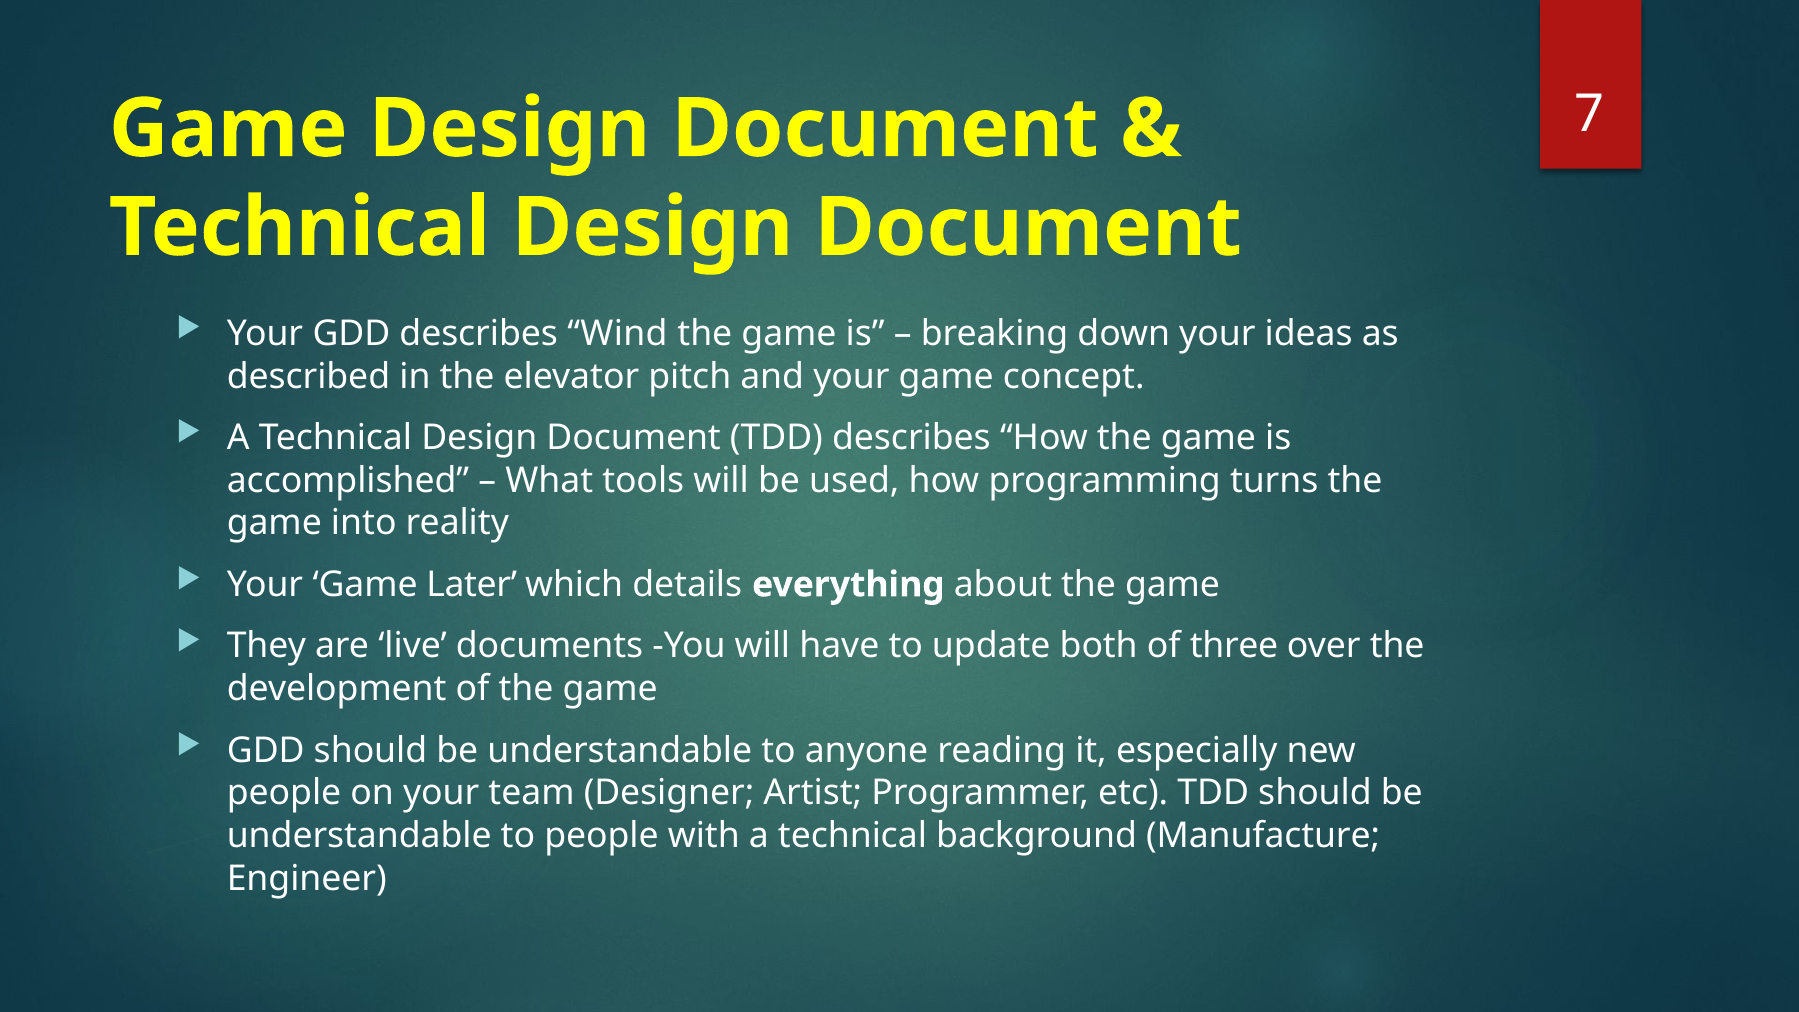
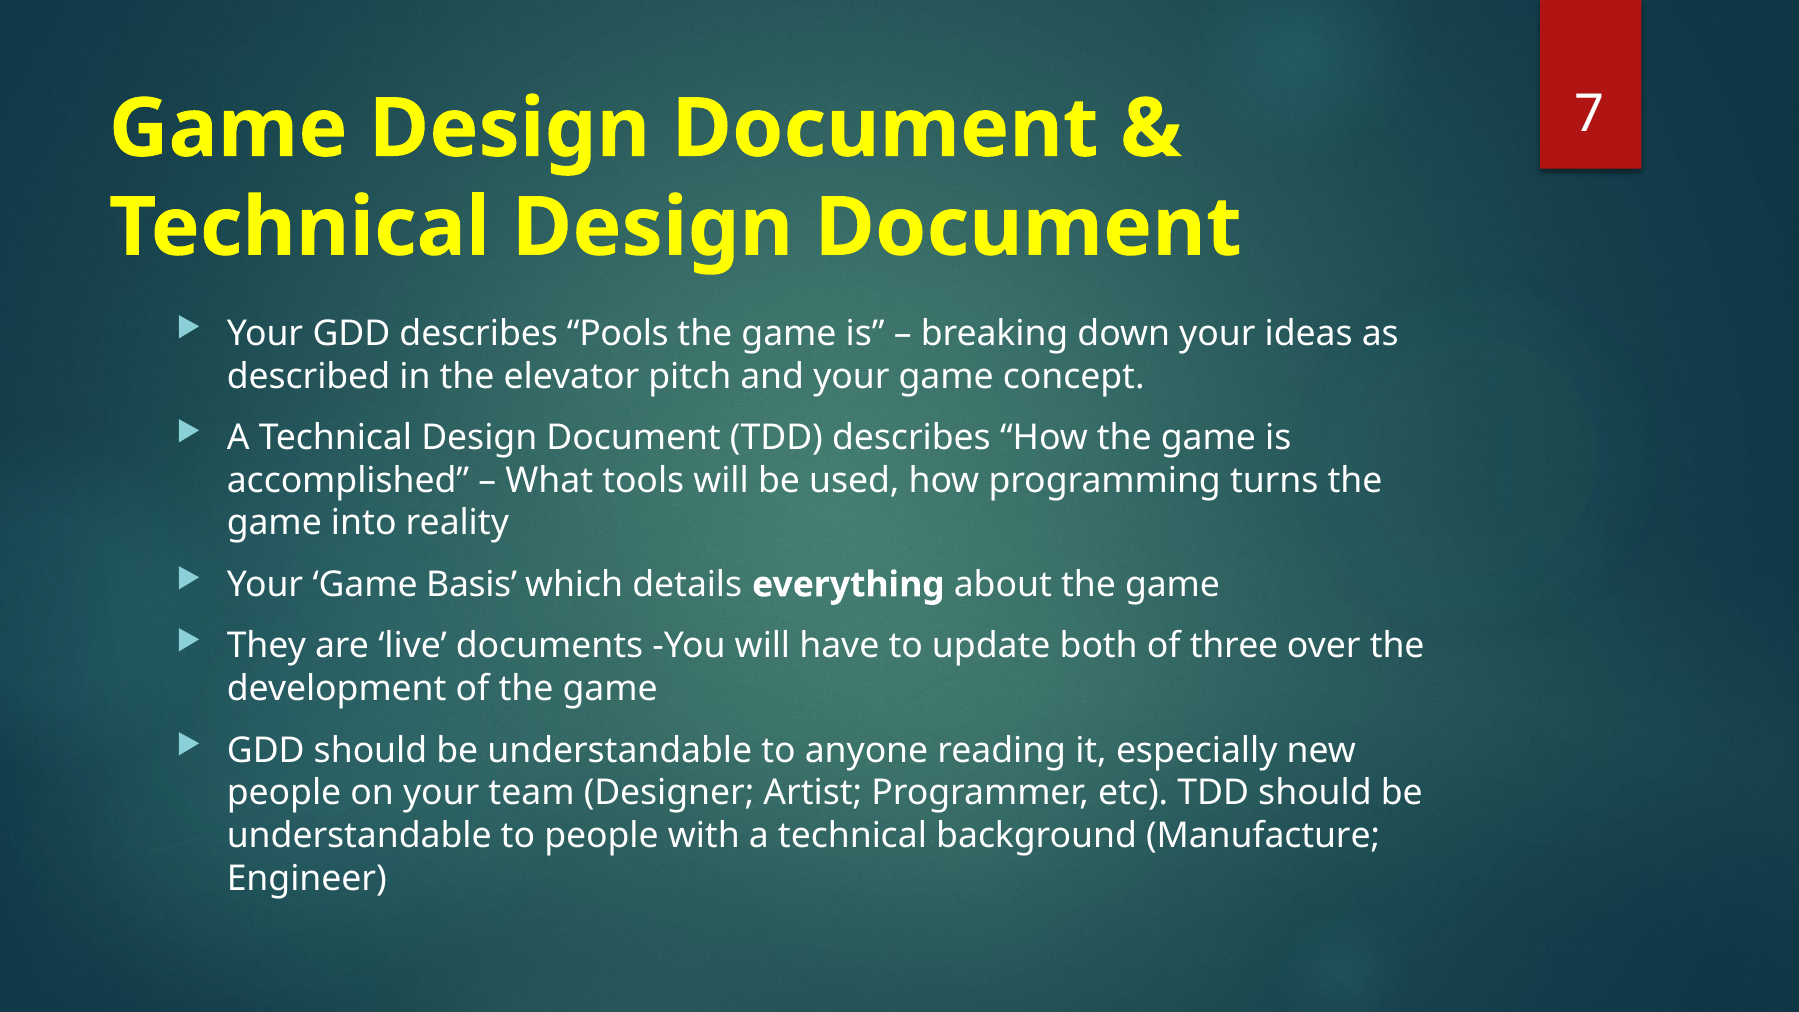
Wind: Wind -> Pools
Later: Later -> Basis
